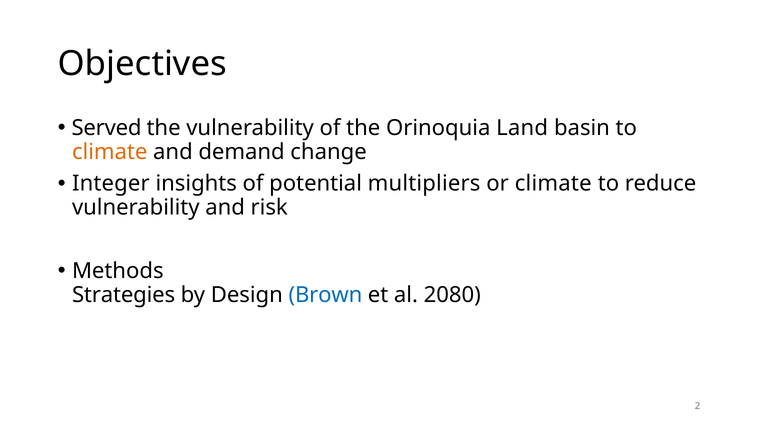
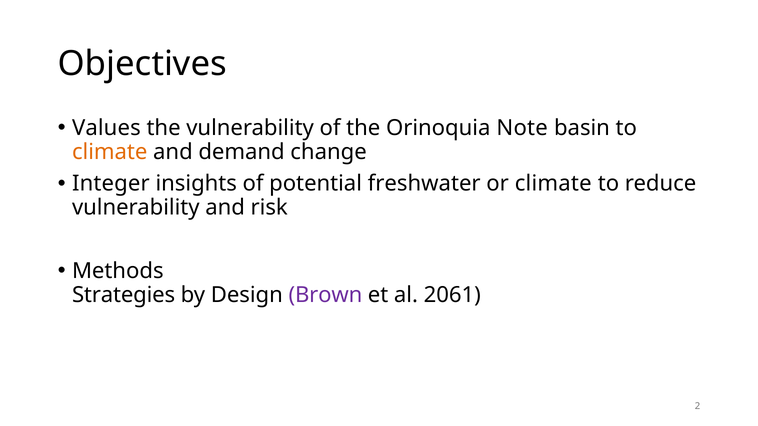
Served: Served -> Values
Land: Land -> Note
multipliers: multipliers -> freshwater
Brown colour: blue -> purple
2080: 2080 -> 2061
